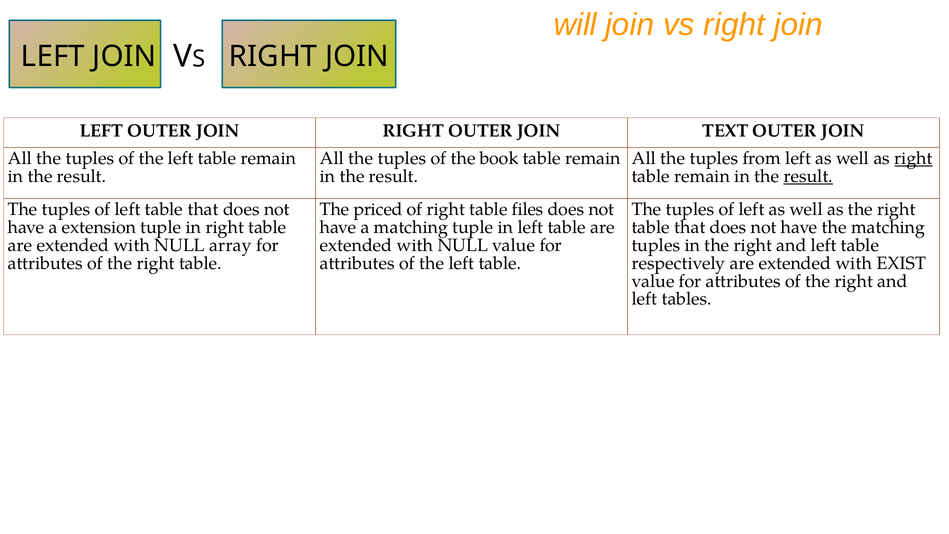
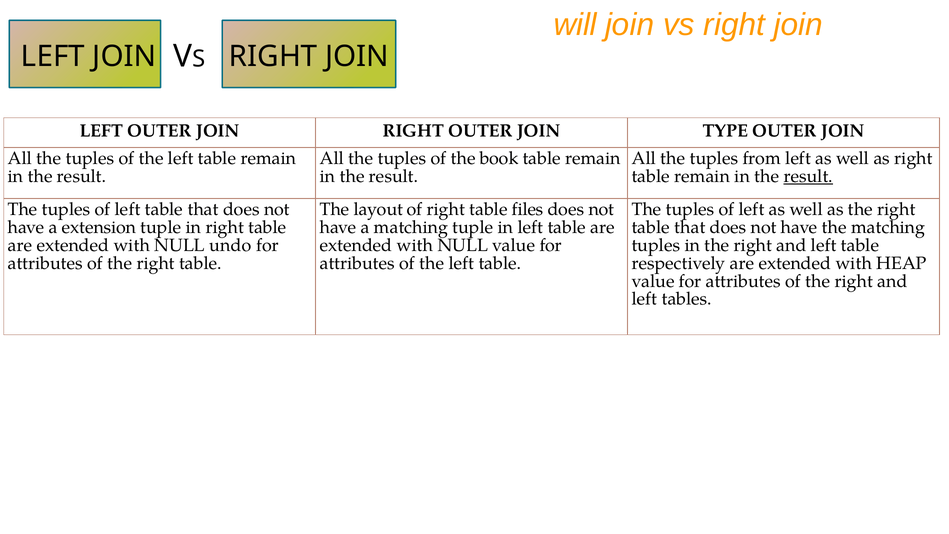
TEXT: TEXT -> TYPE
right at (913, 158) underline: present -> none
priced: priced -> layout
array: array -> undo
EXIST: EXIST -> HEAP
